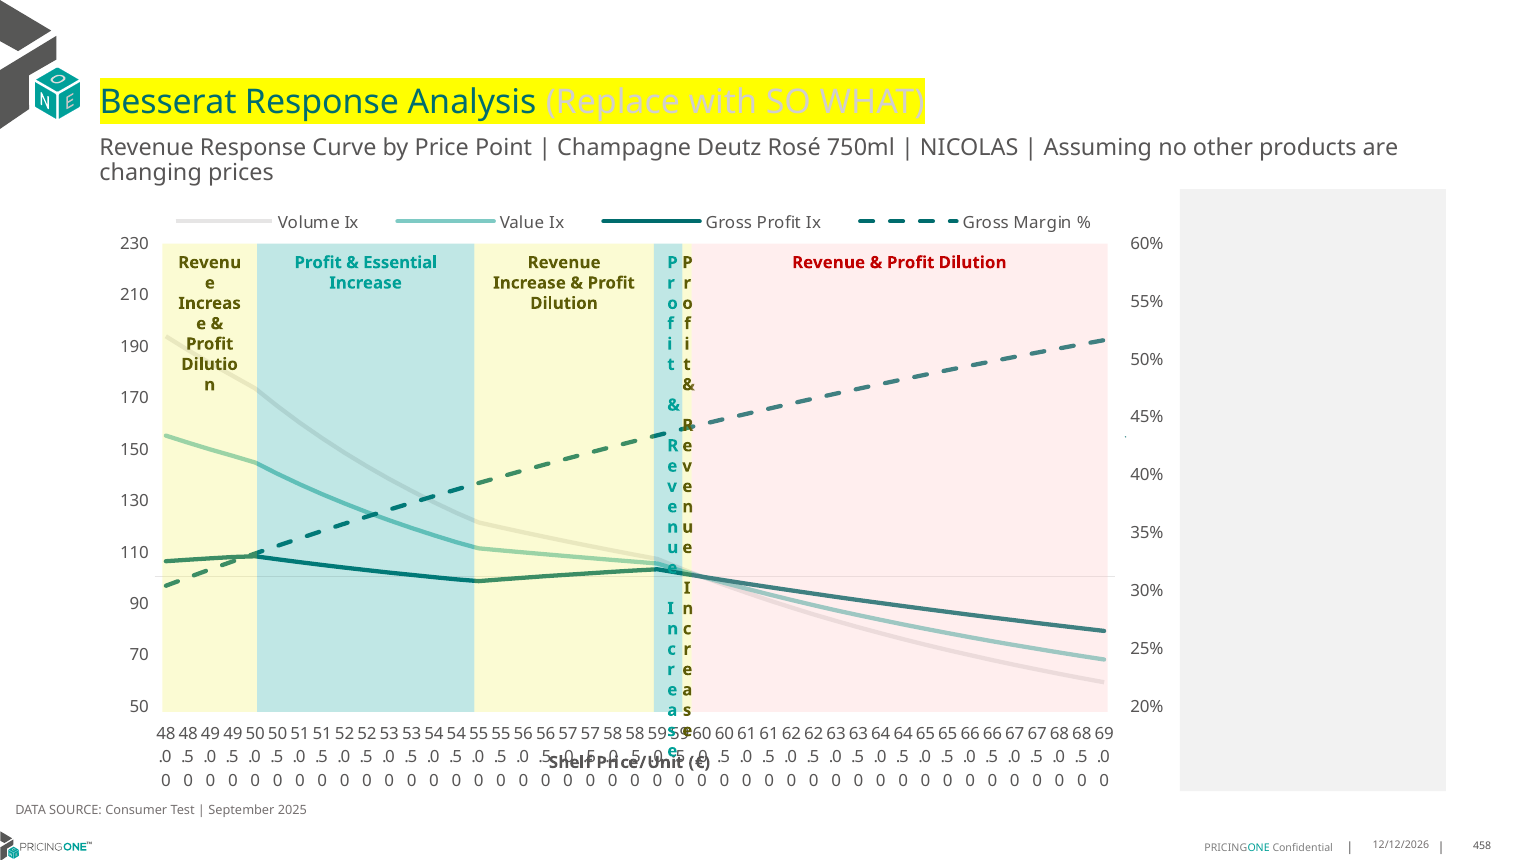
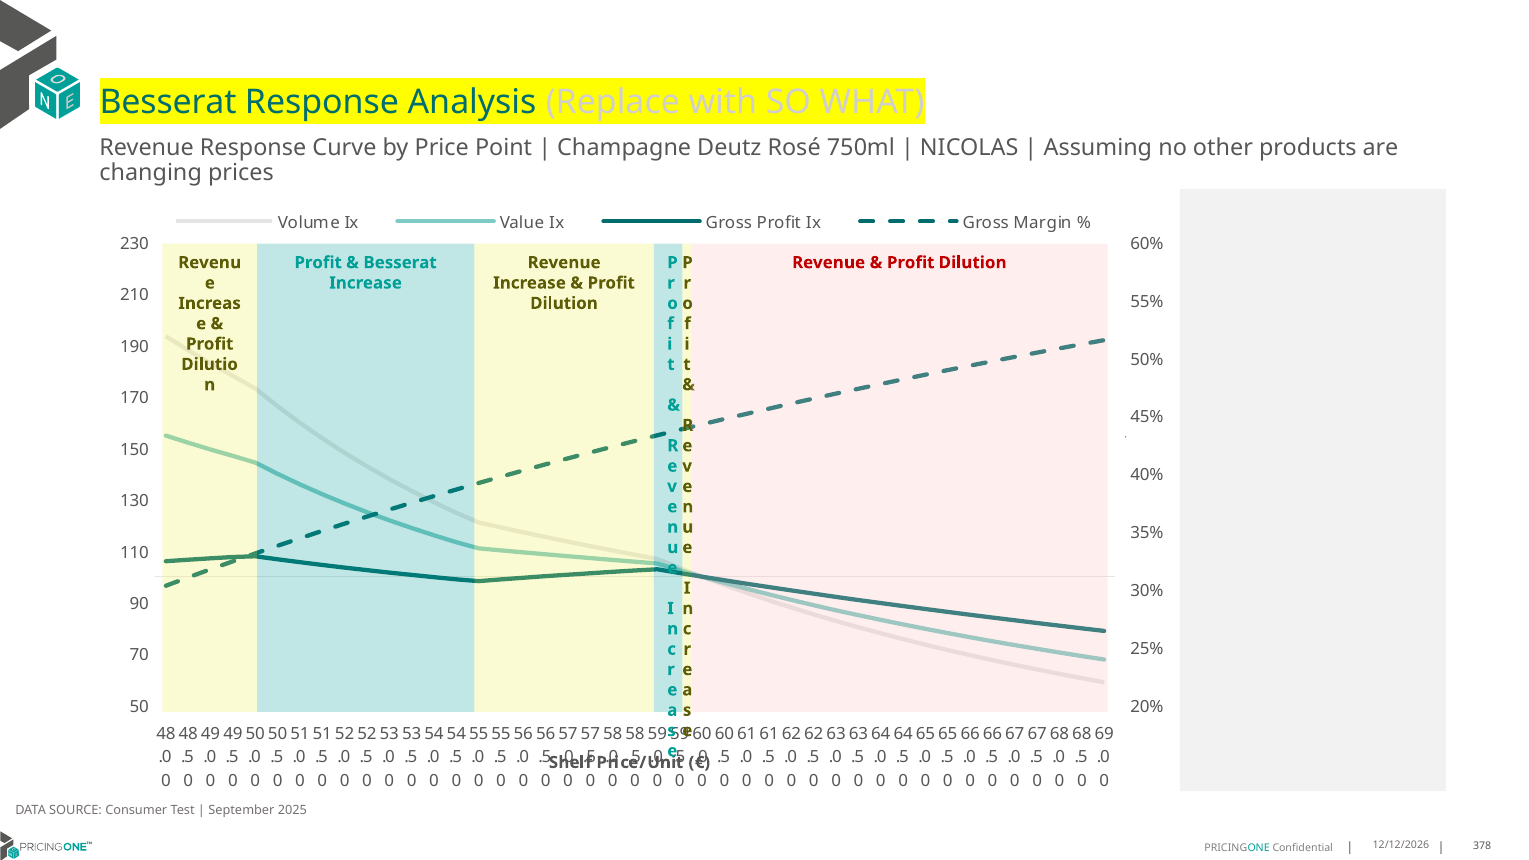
Essential at (400, 263): Essential -> Besserat
458: 458 -> 378
